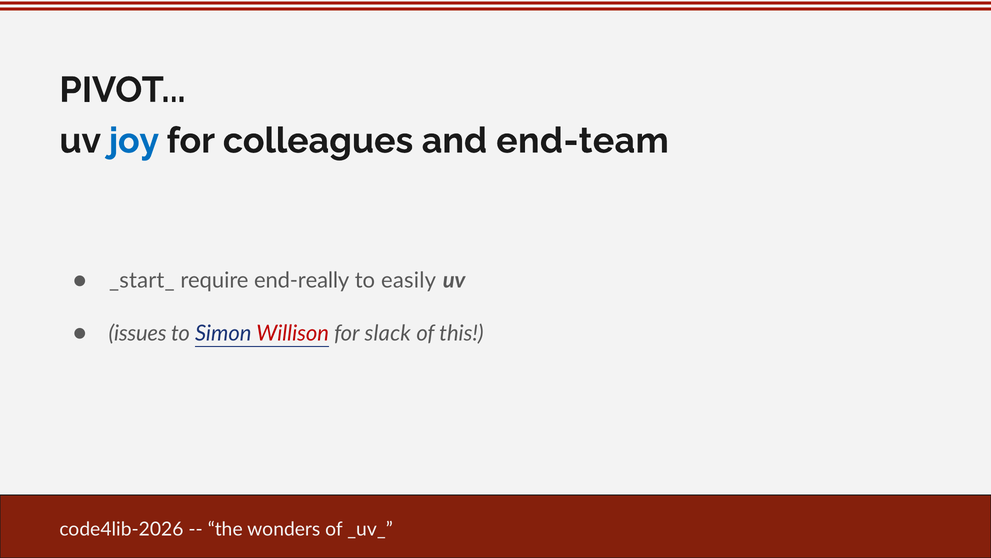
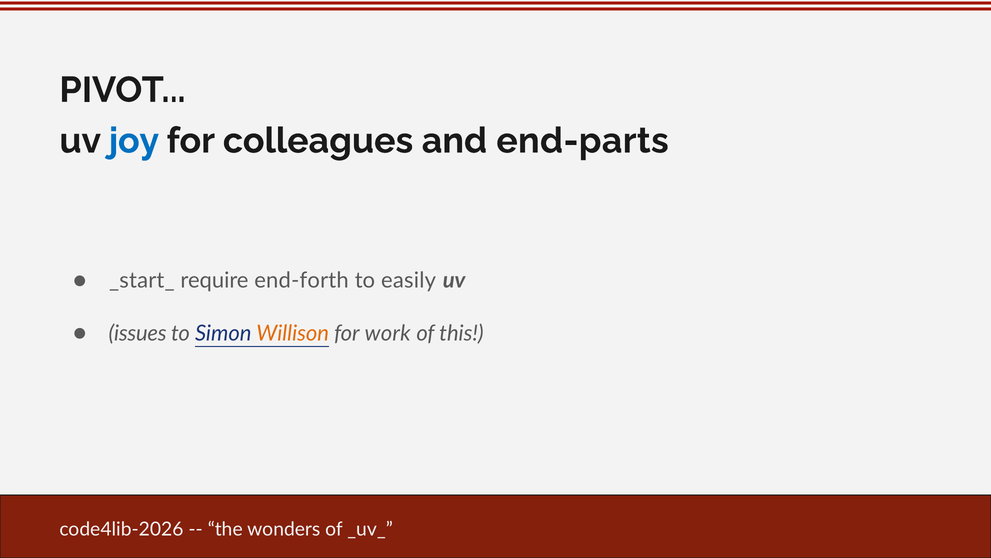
end-team: end-team -> end-parts
end-really: end-really -> end-forth
Willison colour: red -> orange
slack: slack -> work
